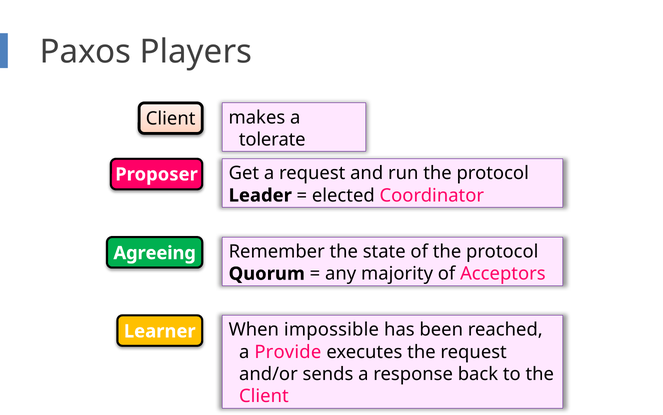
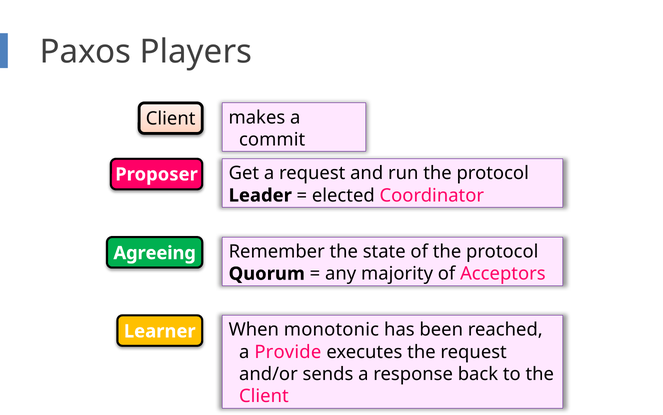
tolerate: tolerate -> commit
impossible: impossible -> monotonic
